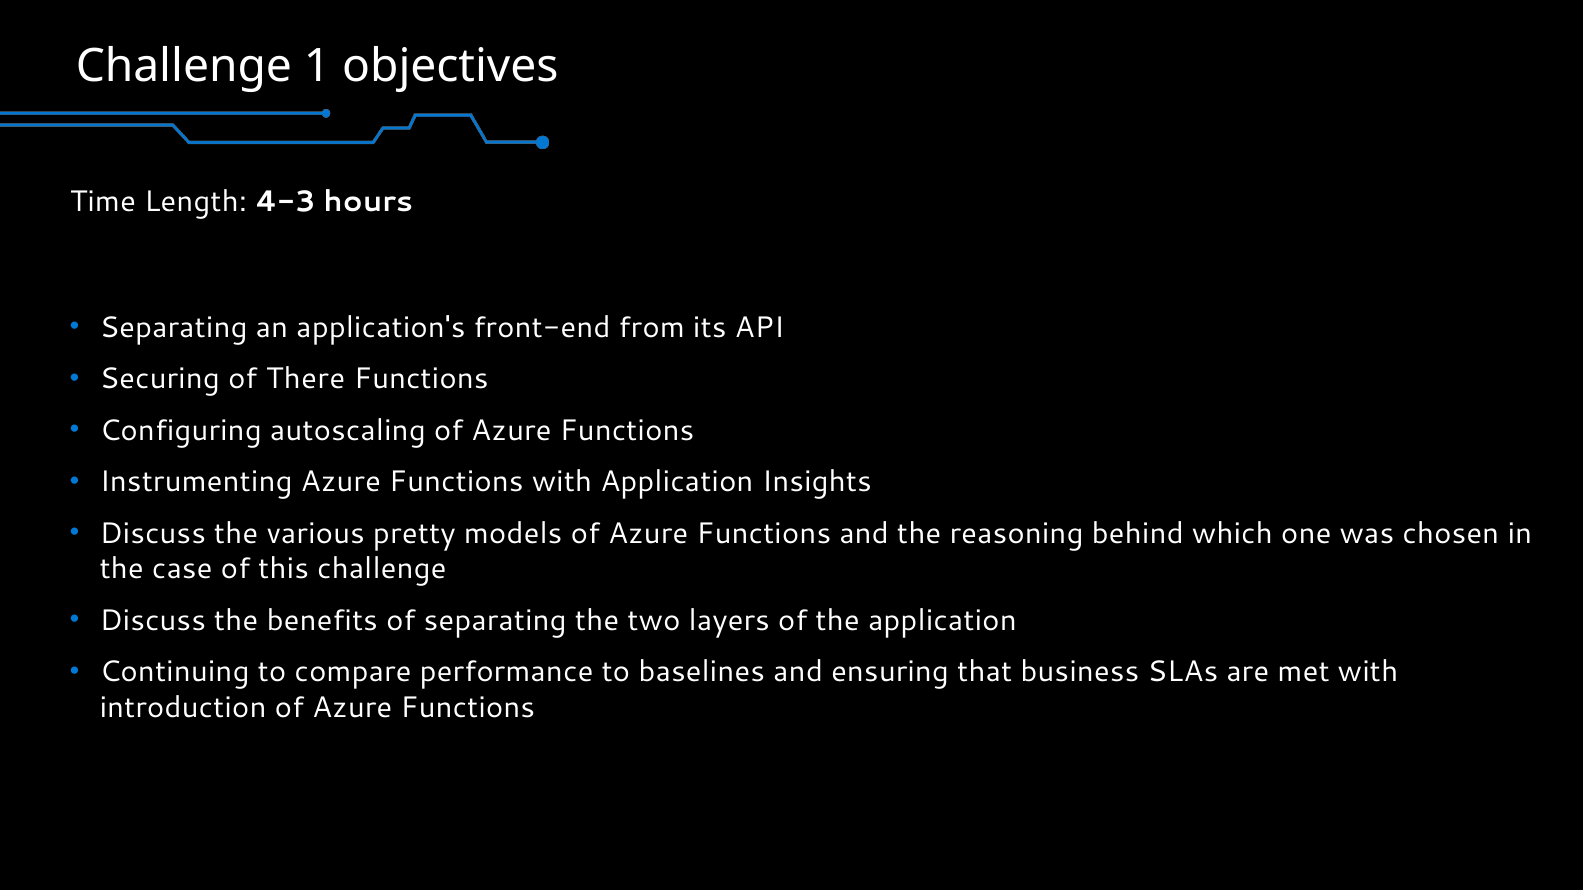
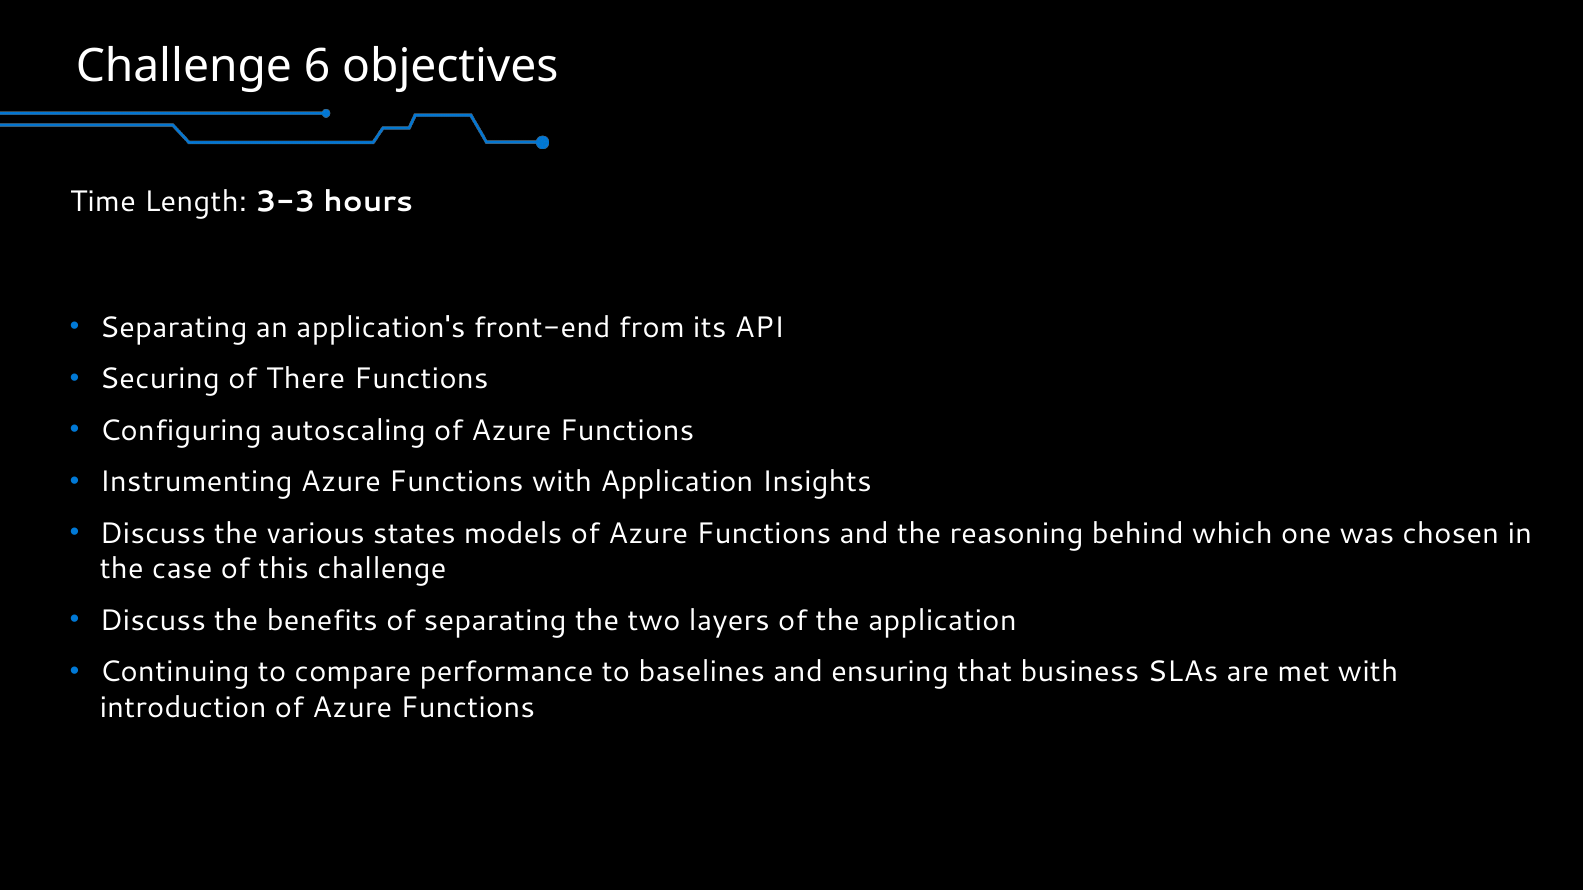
1: 1 -> 6
4-3: 4-3 -> 3-3
pretty: pretty -> states
